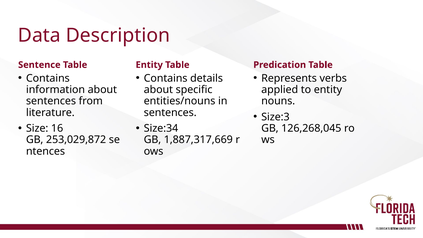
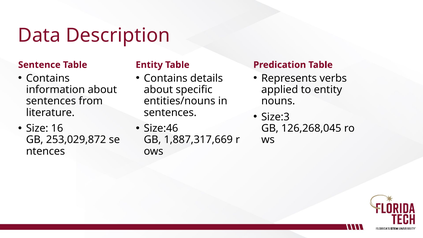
Size:34: Size:34 -> Size:46
